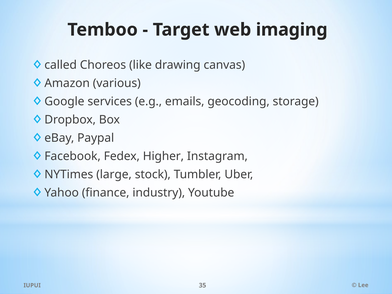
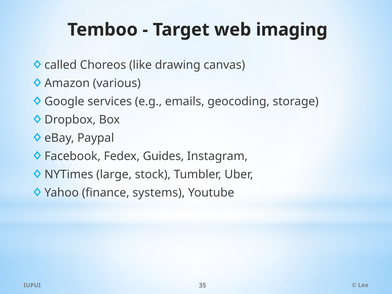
Higher: Higher -> Guides
industry: industry -> systems
